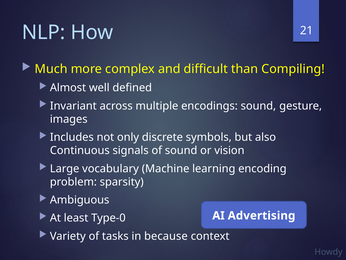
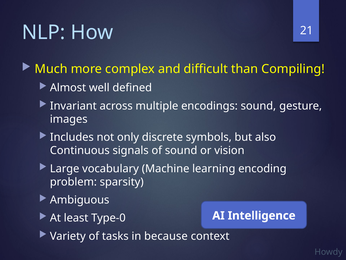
Advertising: Advertising -> Intelligence
